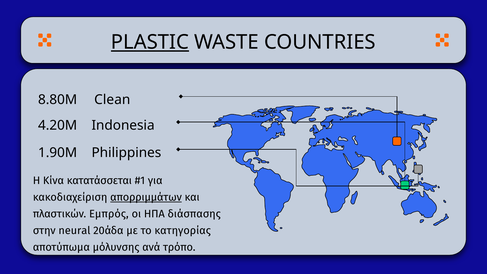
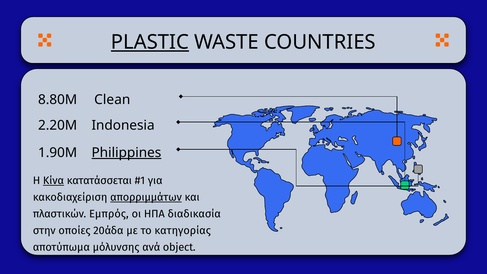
4.20M: 4.20M -> 2.20M
Philippines underline: none -> present
Κίνα underline: none -> present
διάσπασης: διάσπασης -> διαδικασία
neural: neural -> οποίες
τρόπο: τρόπο -> object
